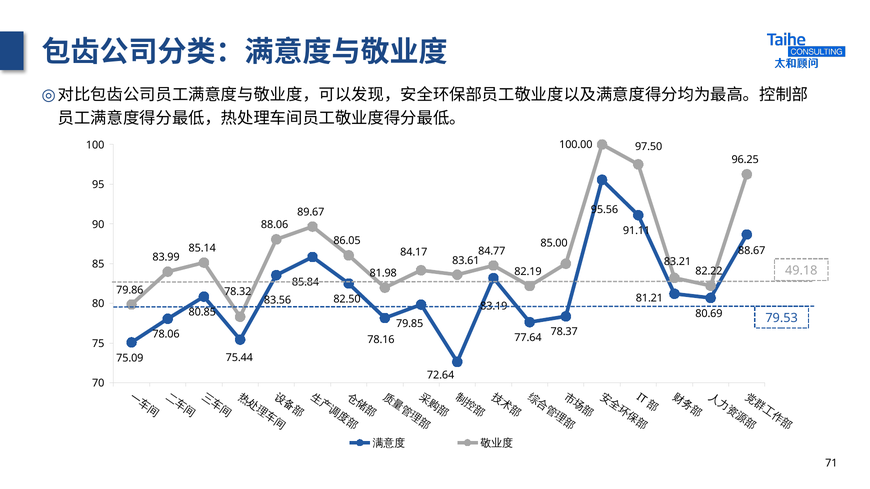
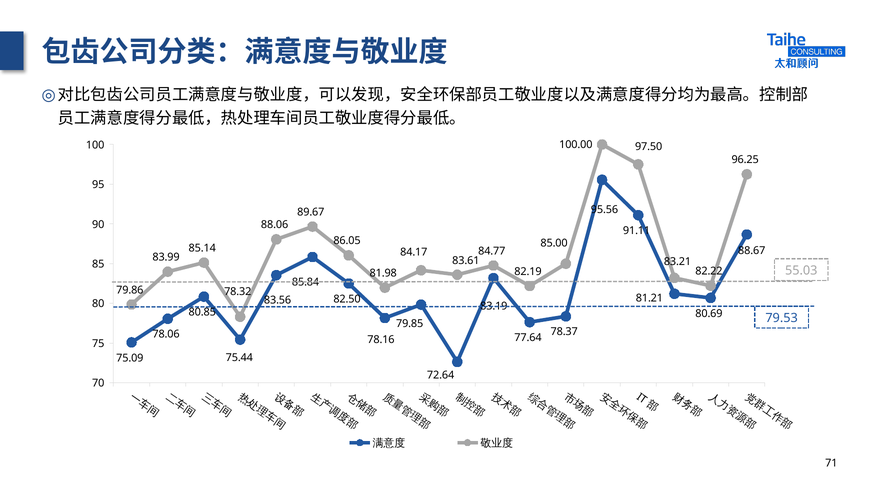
49.18: 49.18 -> 55.03
